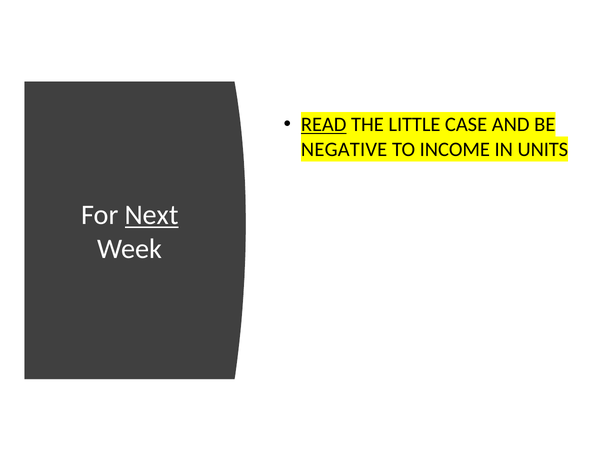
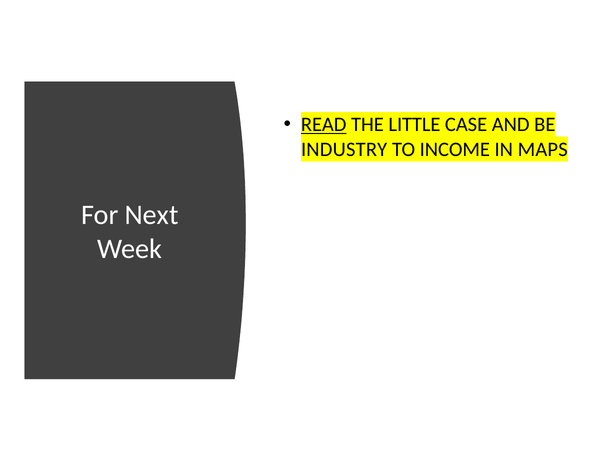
NEGATIVE: NEGATIVE -> INDUSTRY
UNITS: UNITS -> MAPS
Next underline: present -> none
